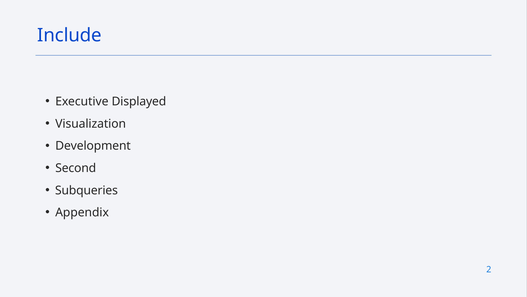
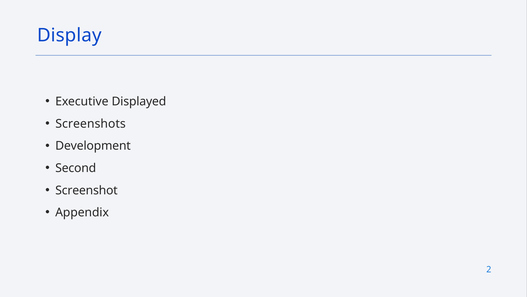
Include: Include -> Display
Visualization: Visualization -> Screenshots
Subqueries: Subqueries -> Screenshot
